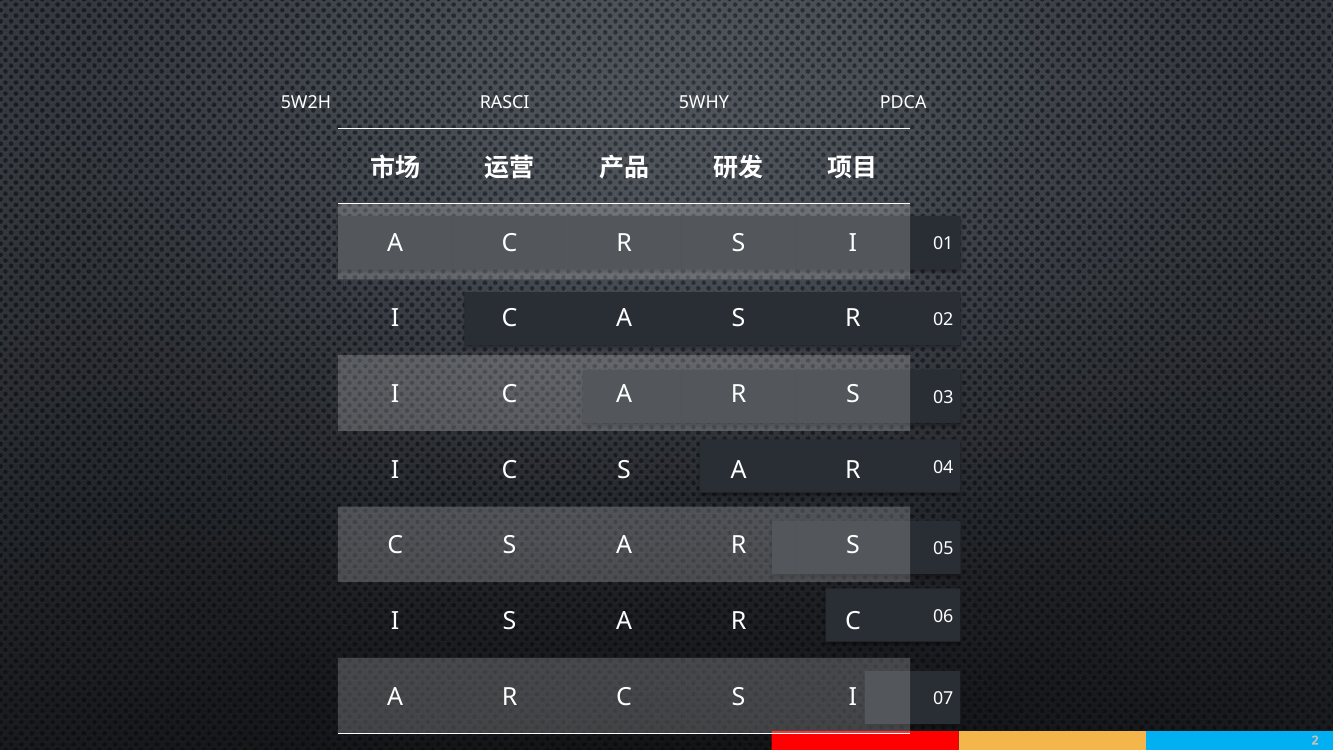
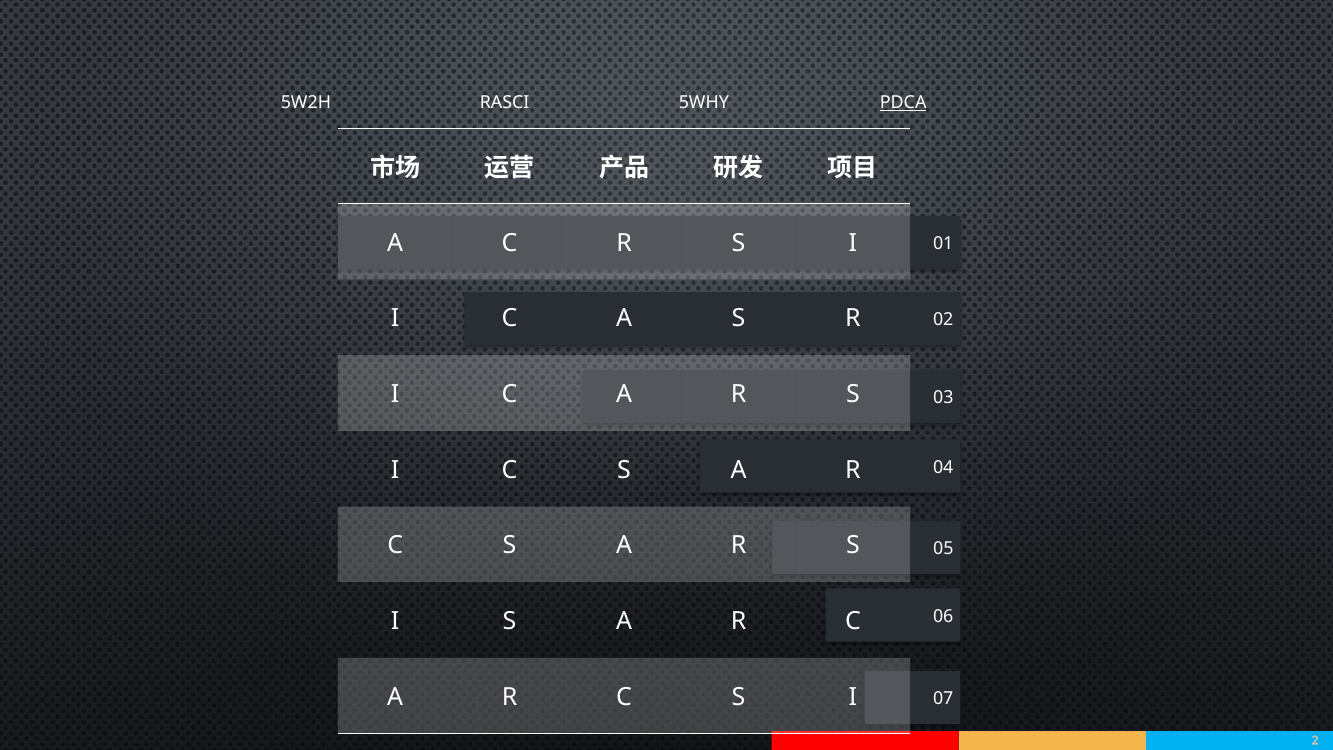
PDCA underline: none -> present
